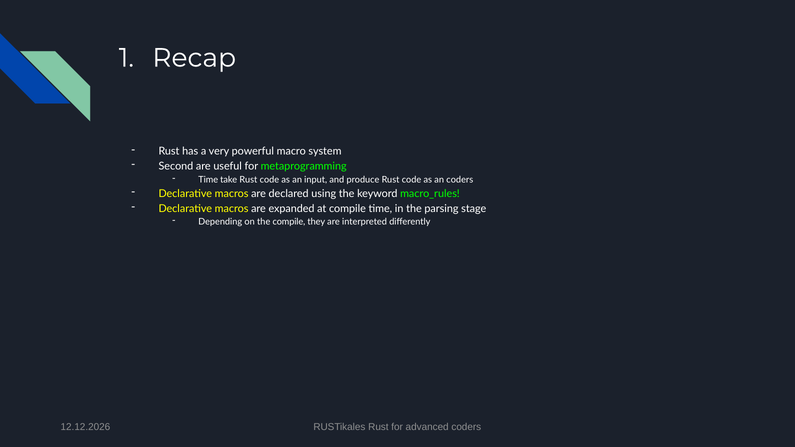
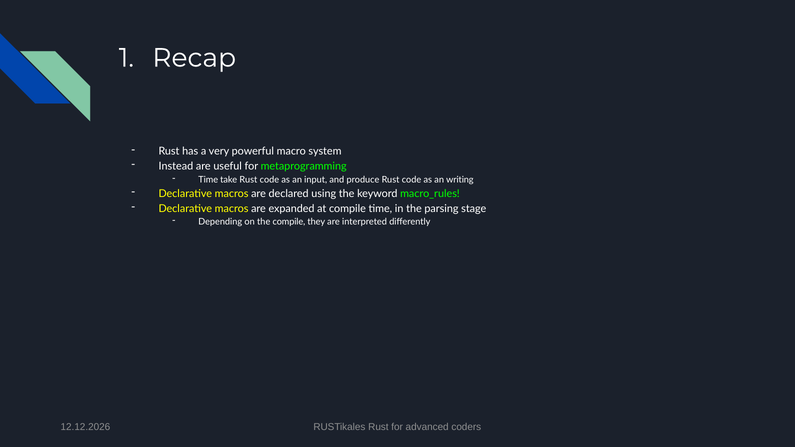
Second: Second -> Instead
an coders: coders -> writing
